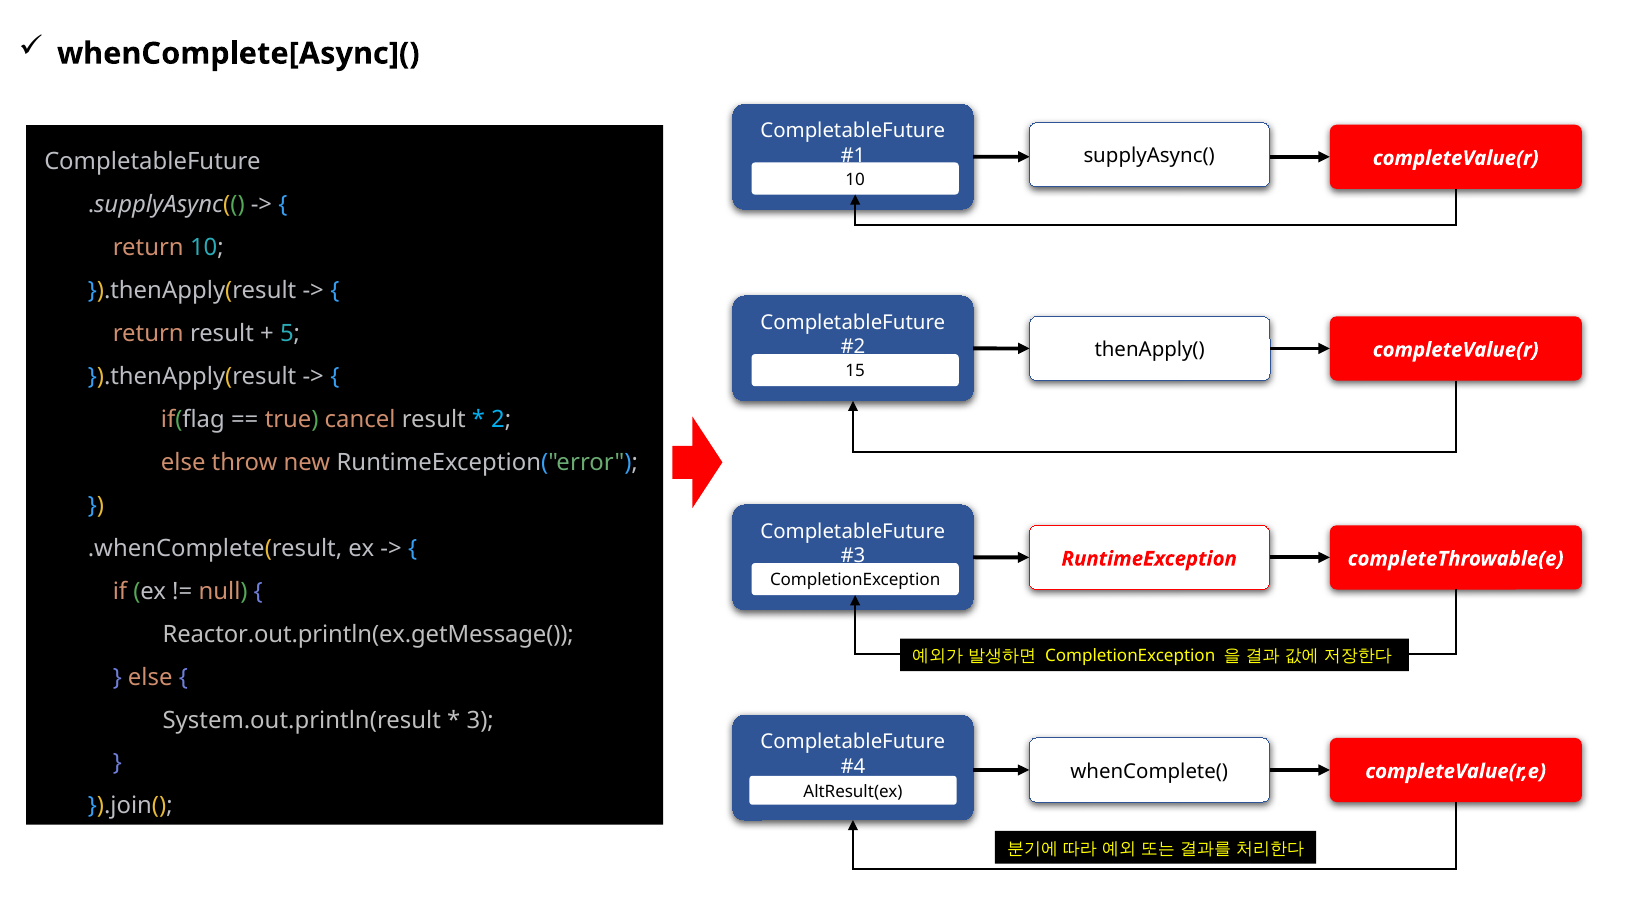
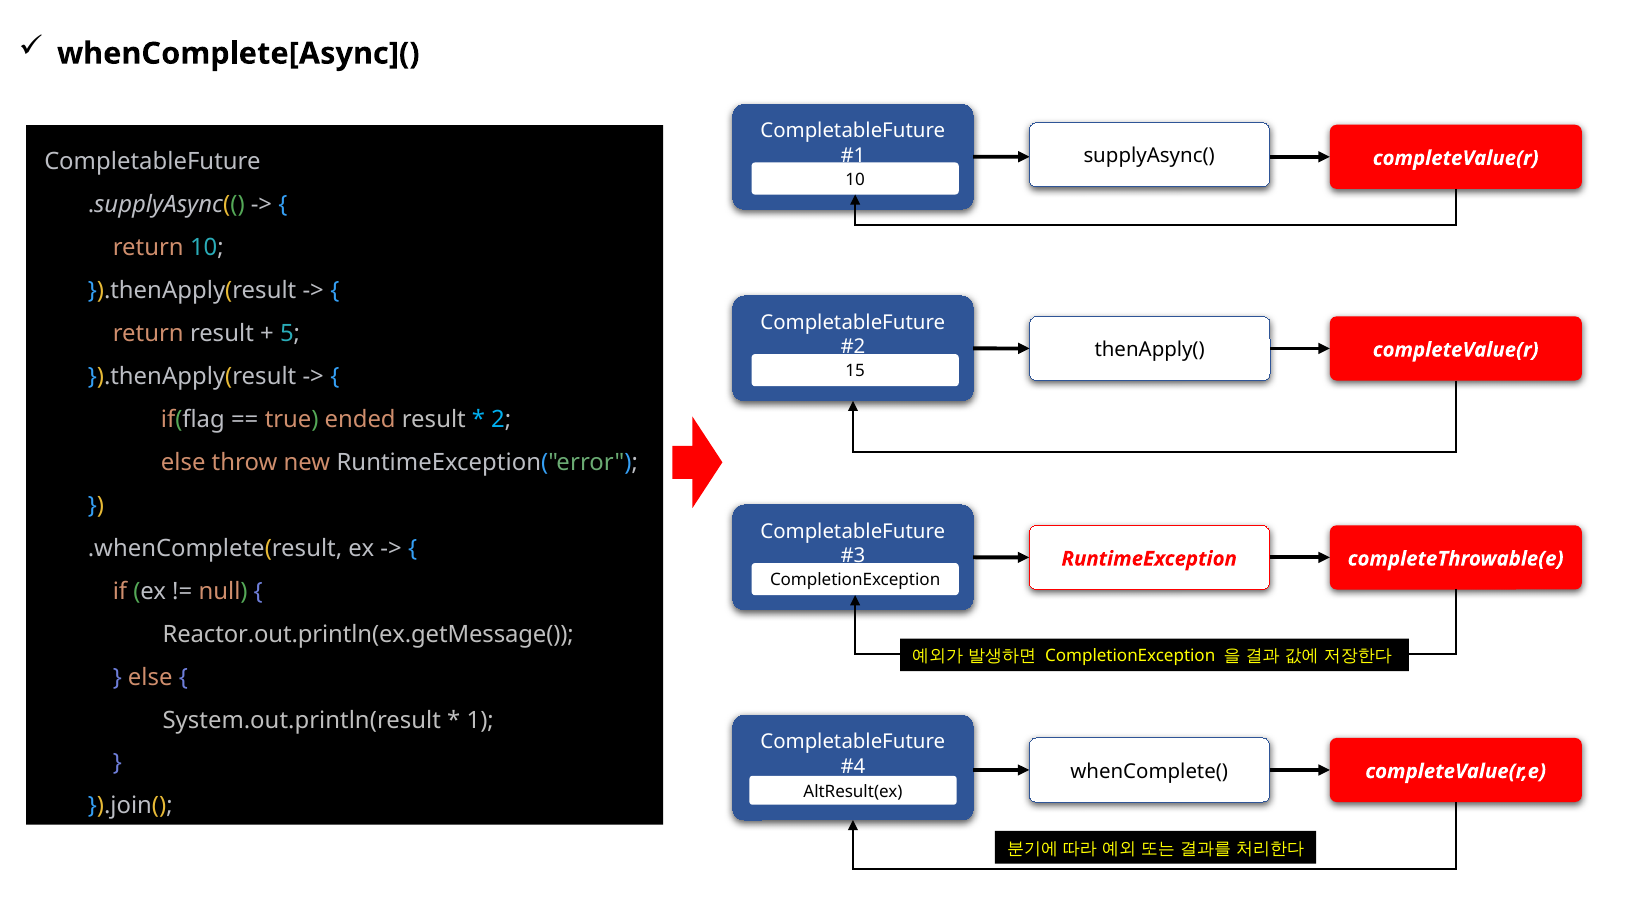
cancel: cancel -> ended
3: 3 -> 1
